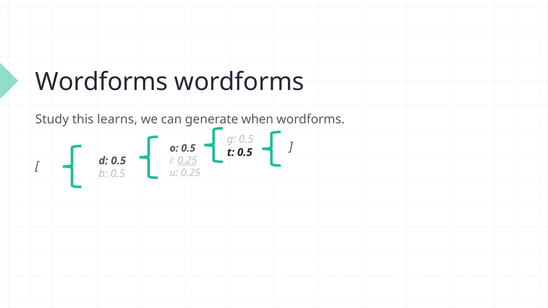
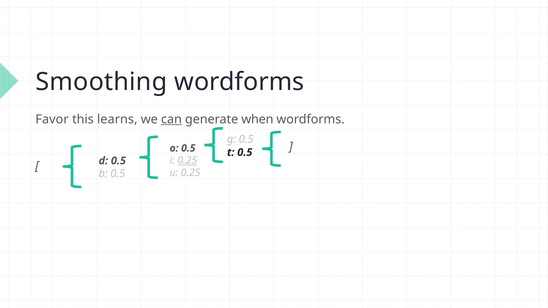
Wordforms at (102, 82): Wordforms -> Smoothing
Study: Study -> Favor
can underline: none -> present
